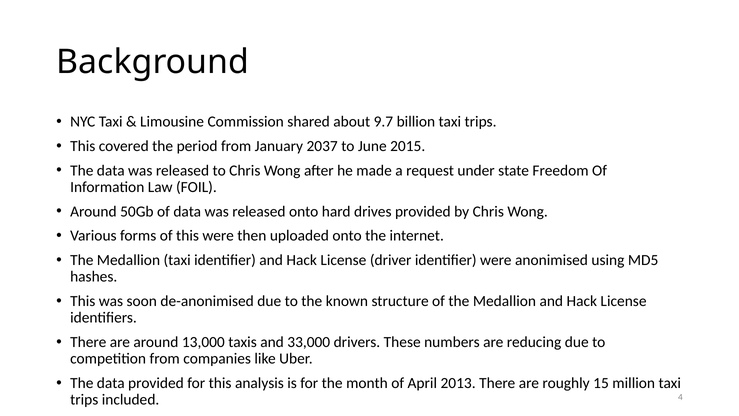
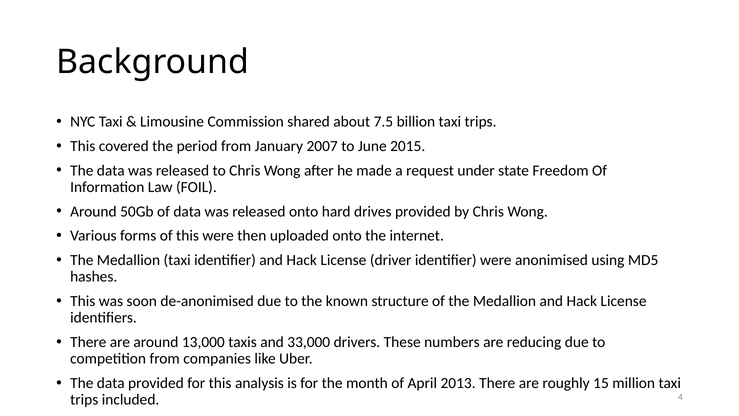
9.7: 9.7 -> 7.5
2037: 2037 -> 2007
